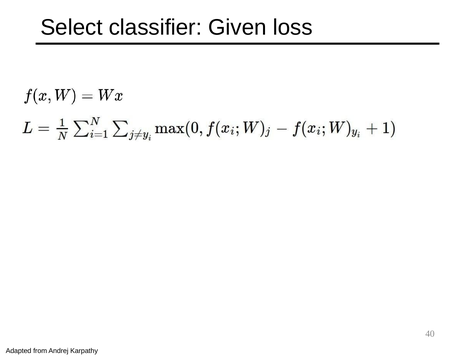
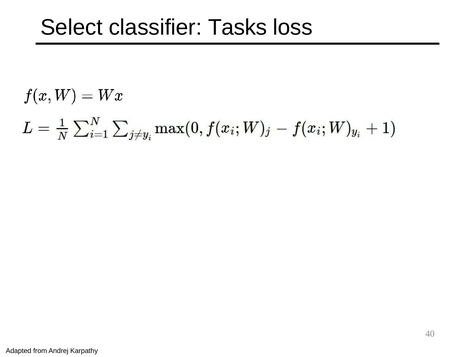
Given: Given -> Tasks
